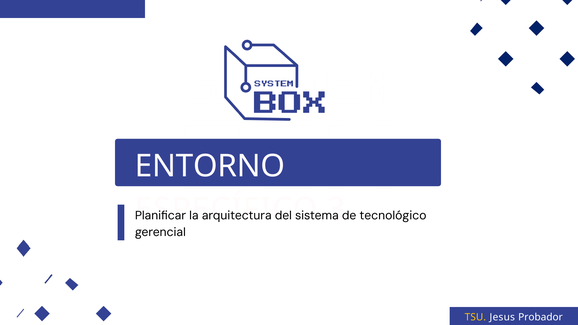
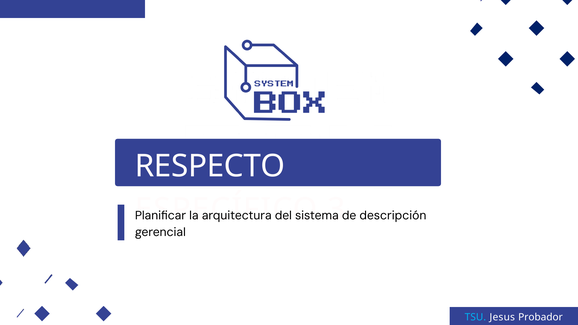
ENTORNO: ENTORNO -> RESPECTO
tecnológico: tecnológico -> descripción
TSU colour: yellow -> light blue
